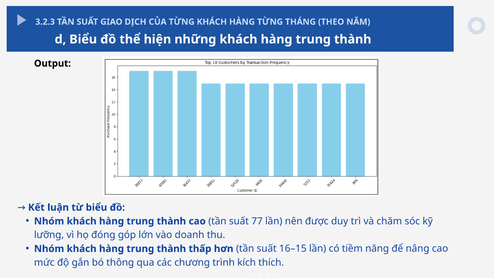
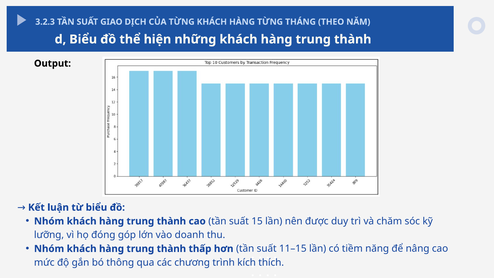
77: 77 -> 15
16–15: 16–15 -> 11–15
